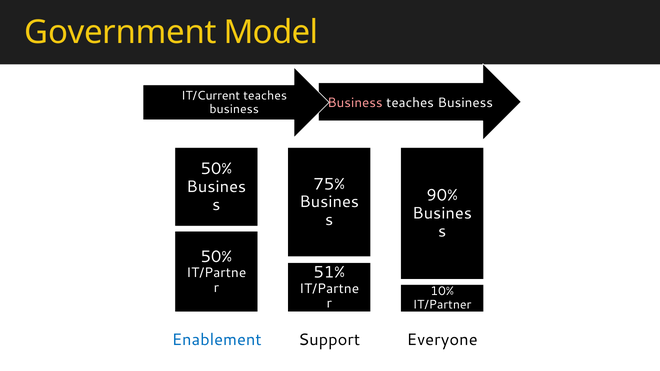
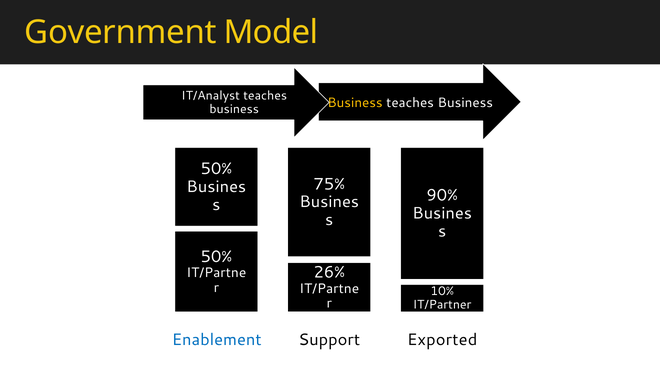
IT/Current: IT/Current -> IT/Analyst
Business at (355, 103) colour: pink -> yellow
51%: 51% -> 26%
Everyone: Everyone -> Exported
